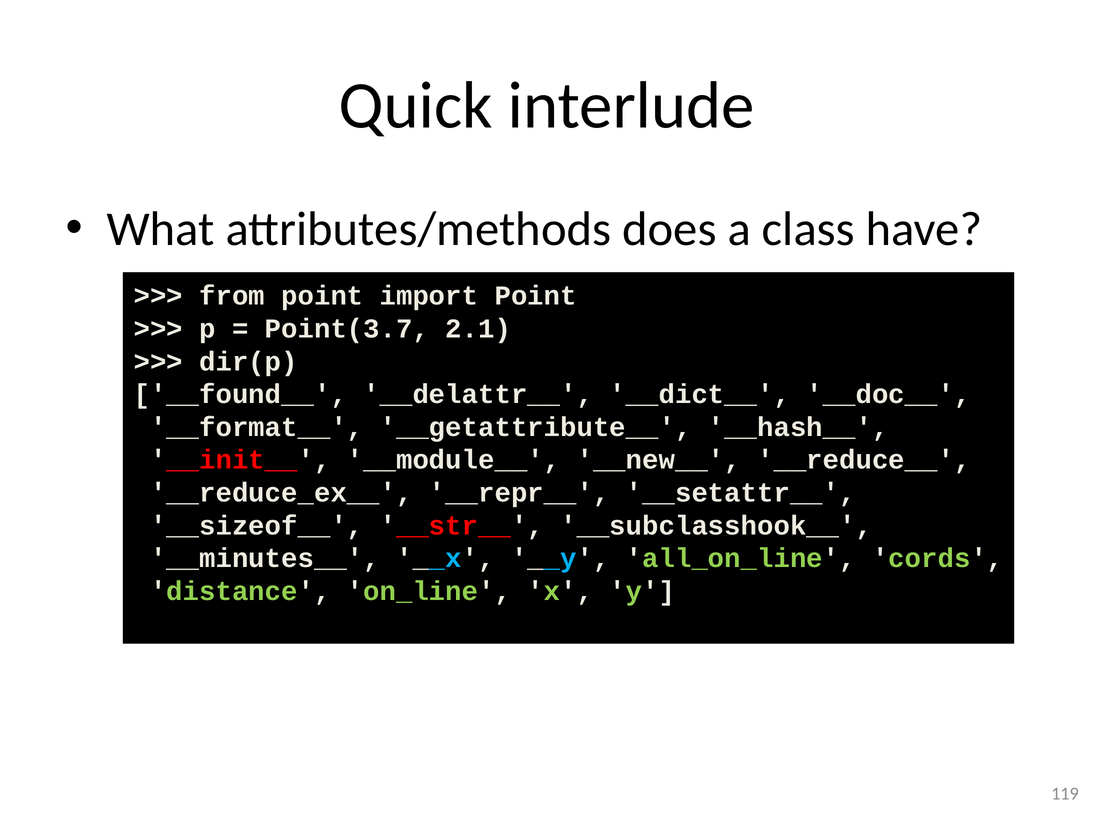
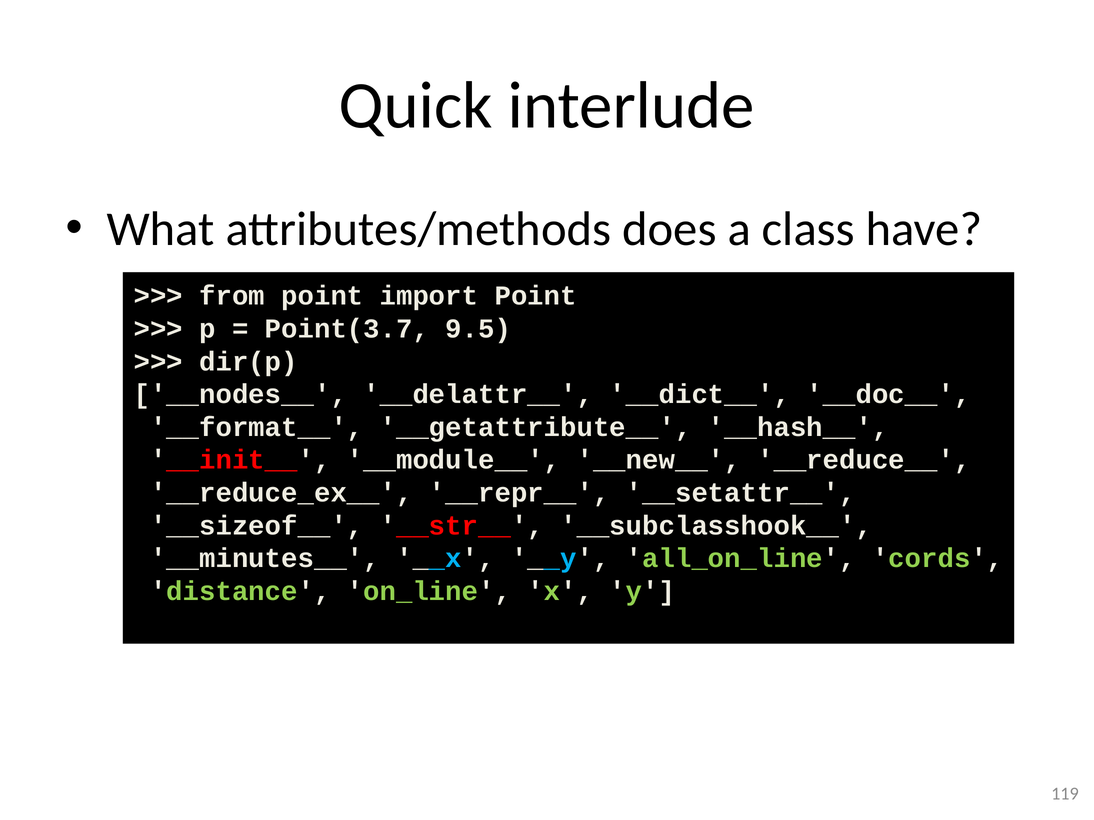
2.1: 2.1 -> 9.5
__found__: __found__ -> __nodes__
